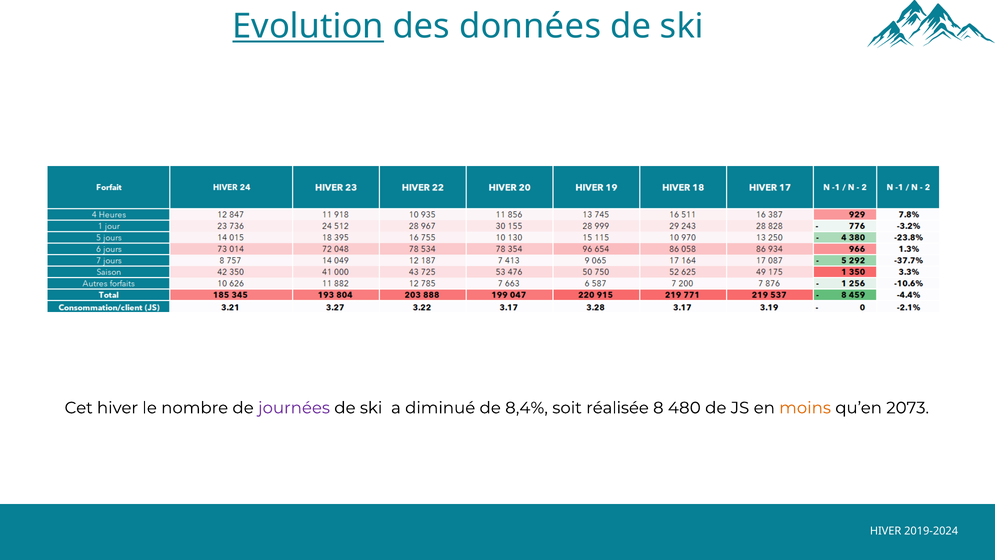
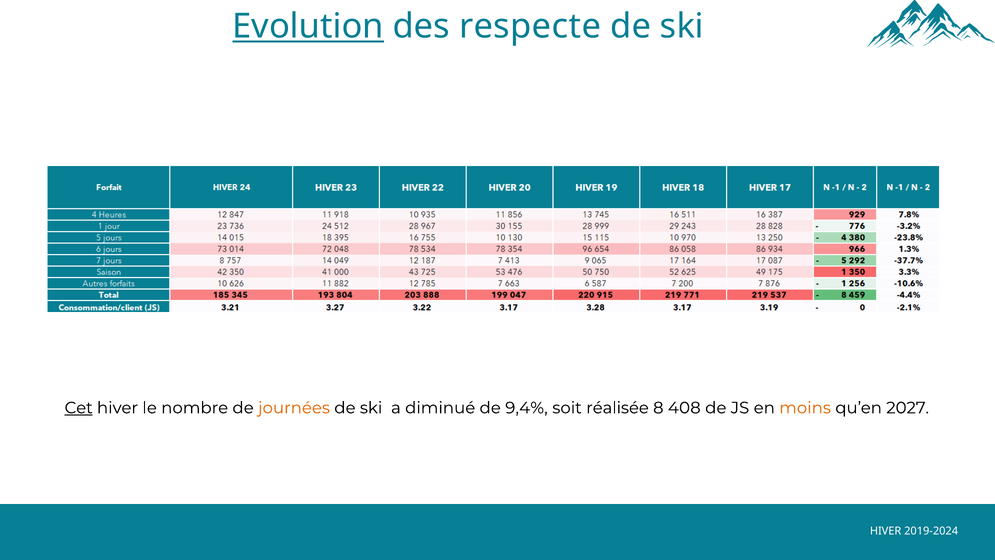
données: données -> respecte
Cet underline: none -> present
journées colour: purple -> orange
8,4%: 8,4% -> 9,4%
480: 480 -> 408
2073: 2073 -> 2027
